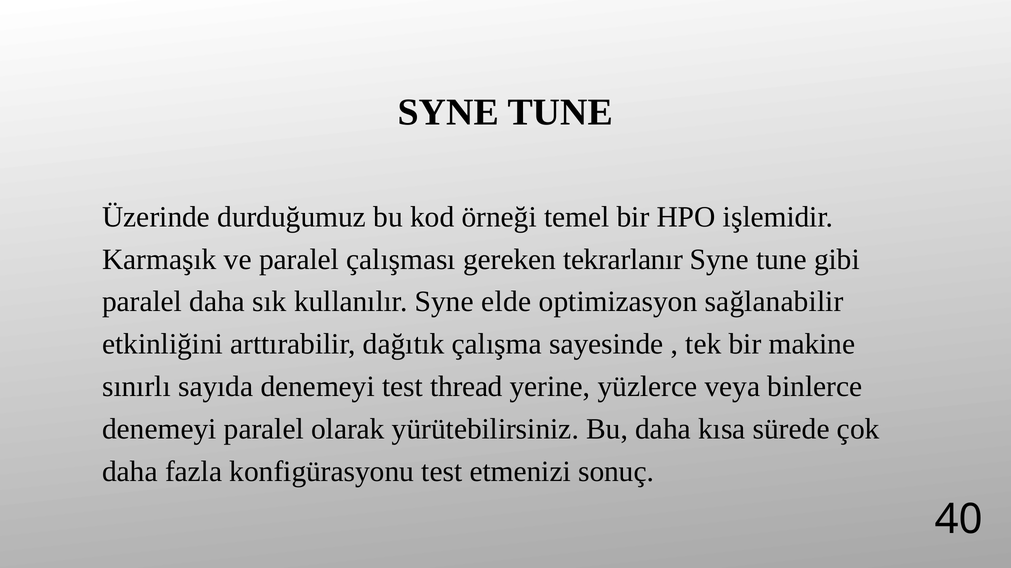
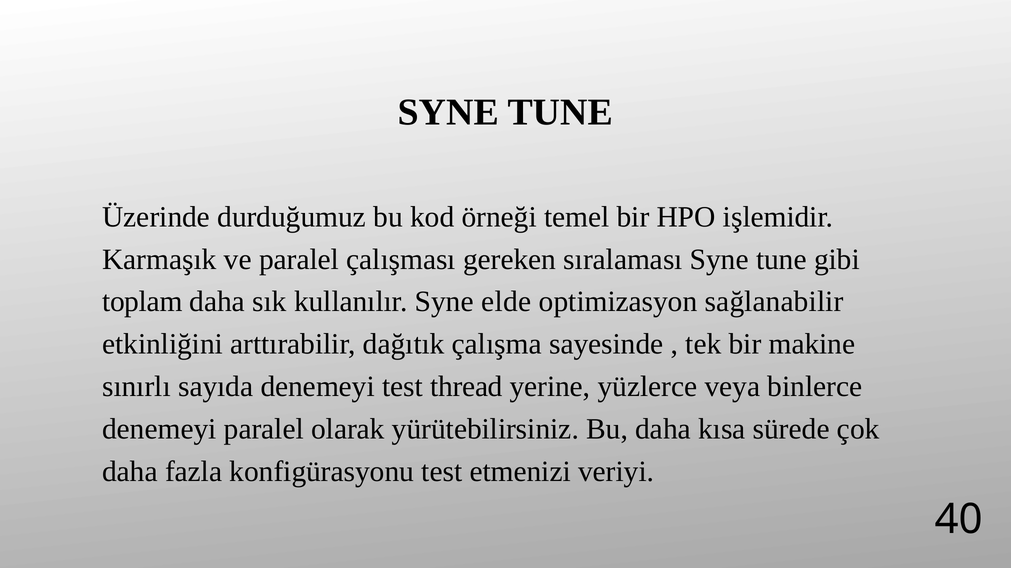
tekrarlanır: tekrarlanır -> sıralaması
paralel at (142, 302): paralel -> toplam
sonuç: sonuç -> veriyi
